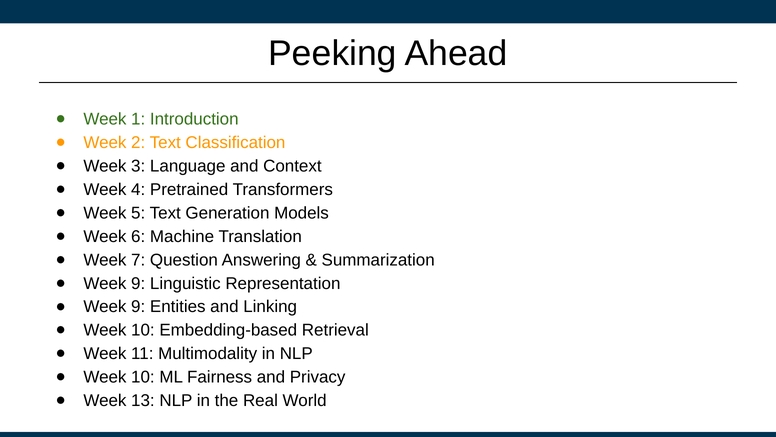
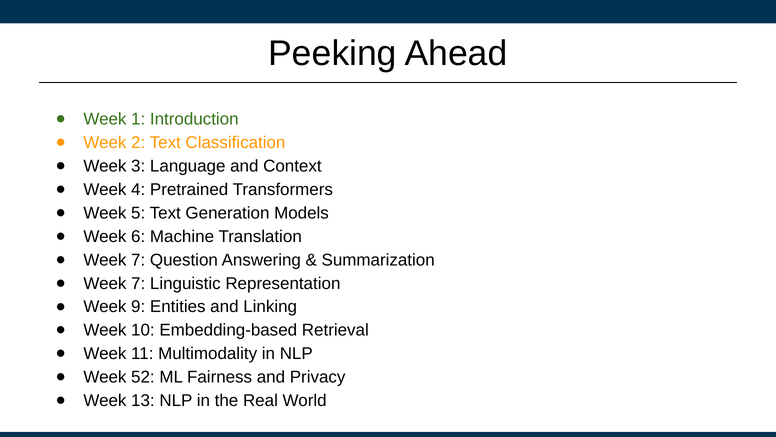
9 at (138, 283): 9 -> 7
10 at (143, 377): 10 -> 52
